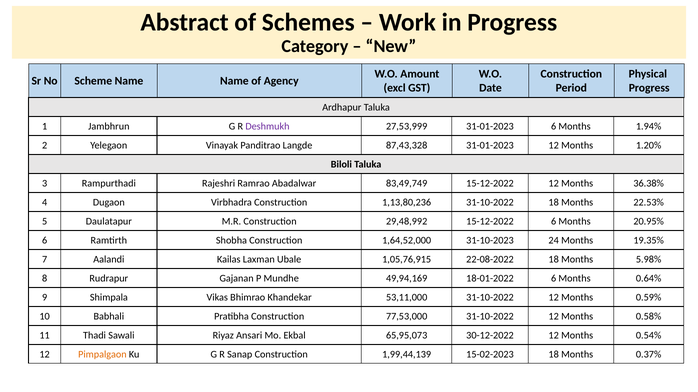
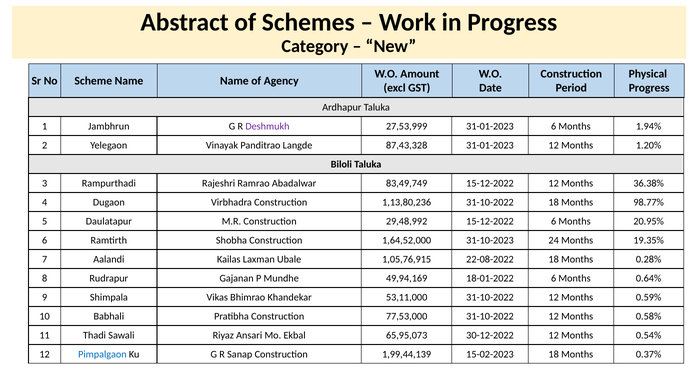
22.53%: 22.53% -> 98.77%
5.98%: 5.98% -> 0.28%
Pimpalgaon colour: orange -> blue
